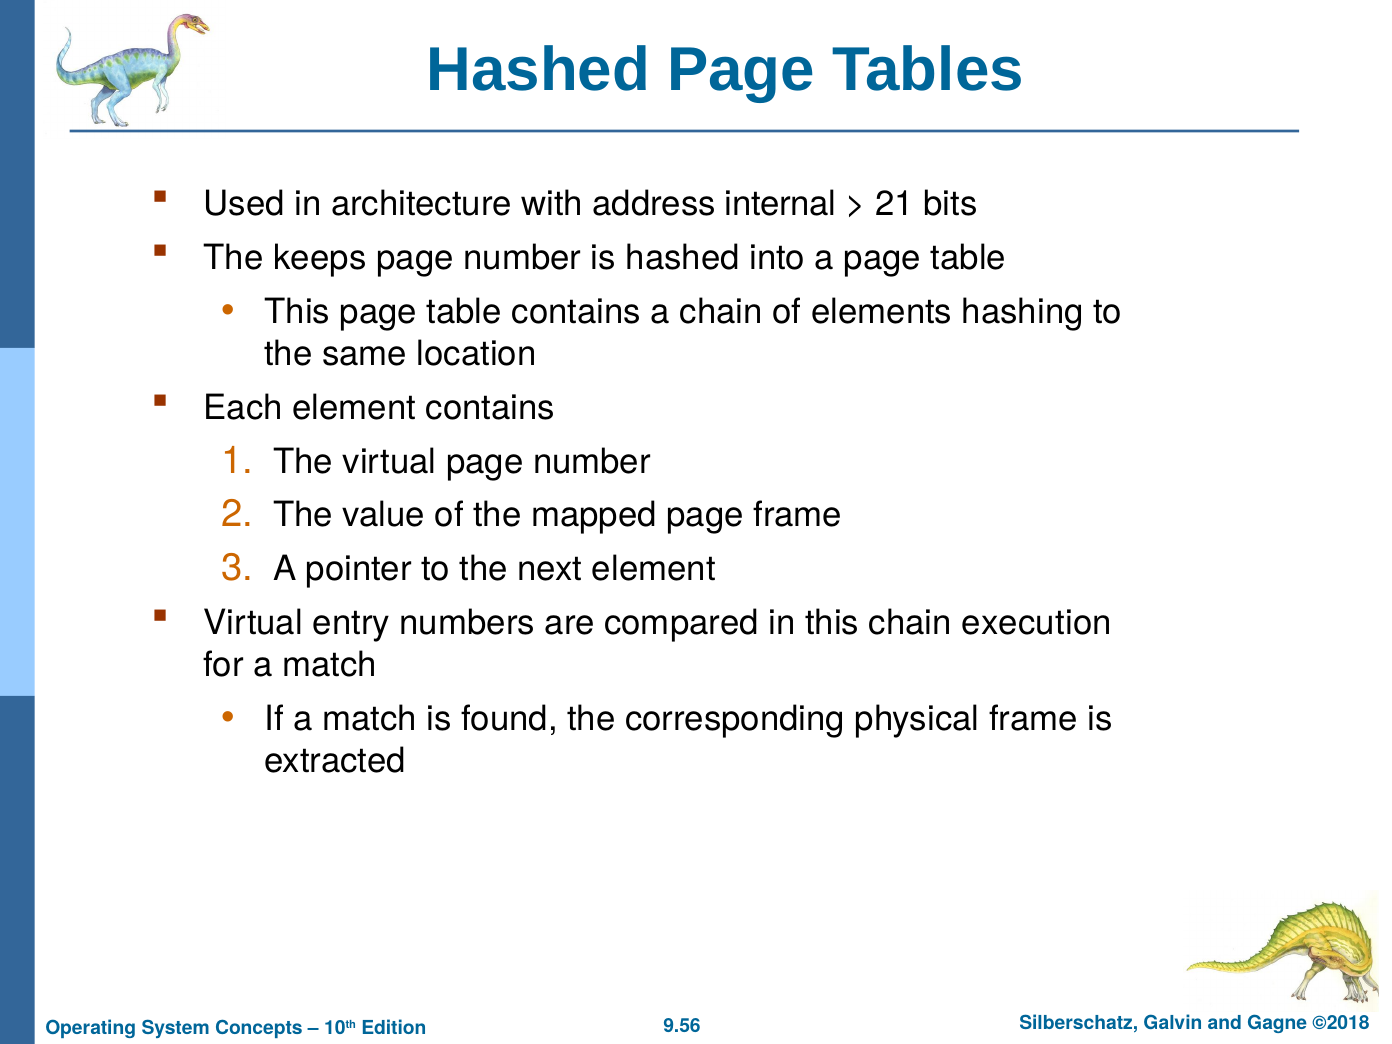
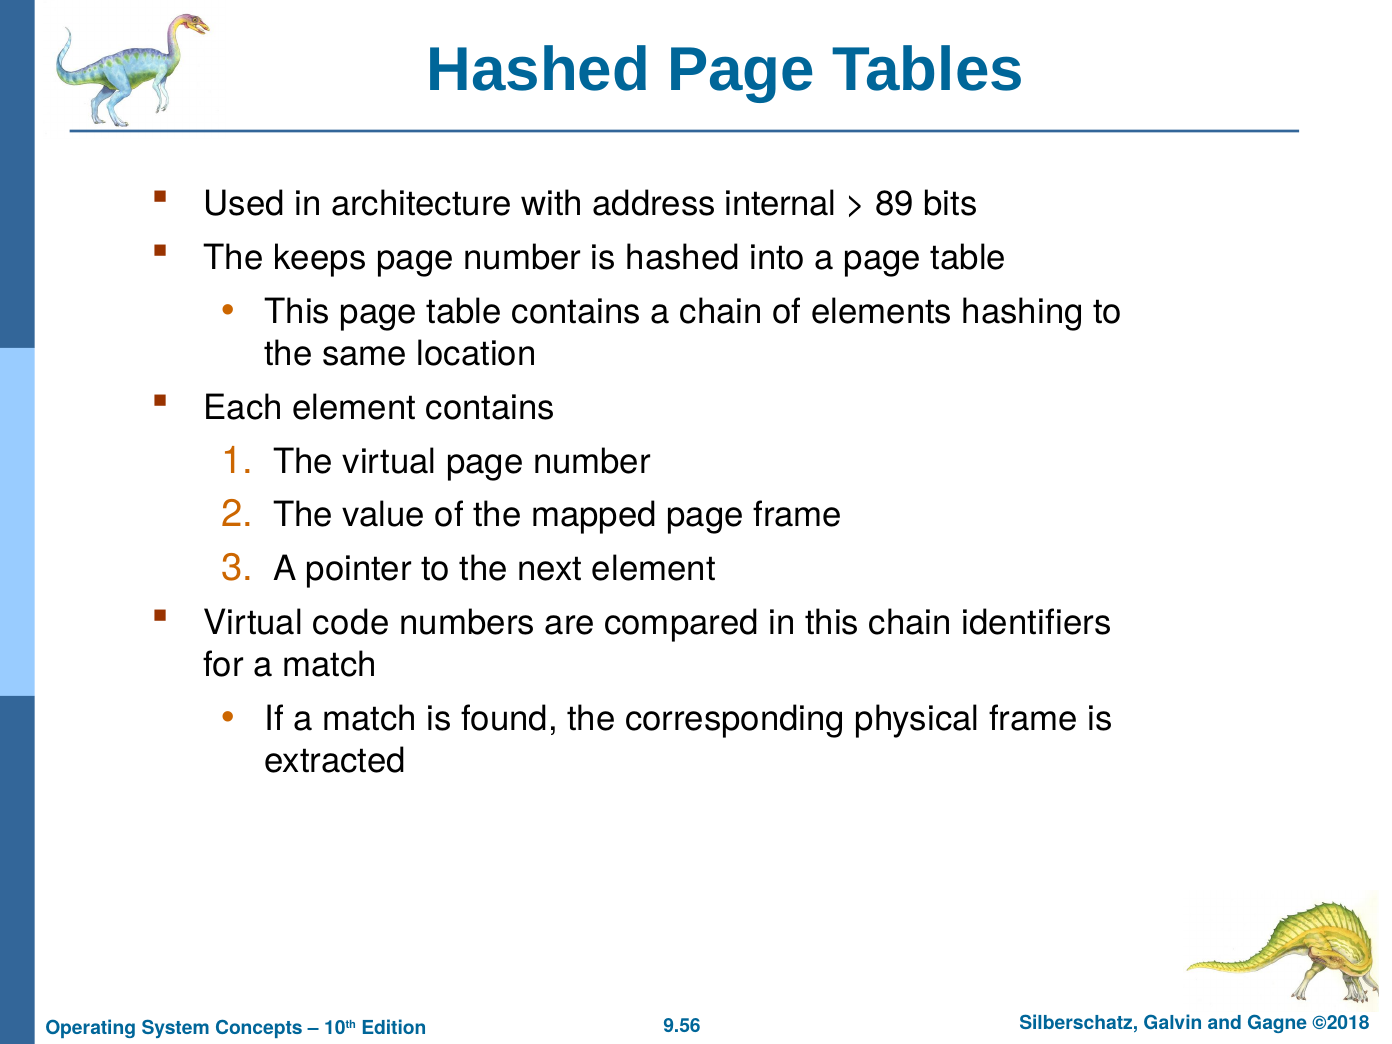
21: 21 -> 89
entry: entry -> code
execution: execution -> identifiers
